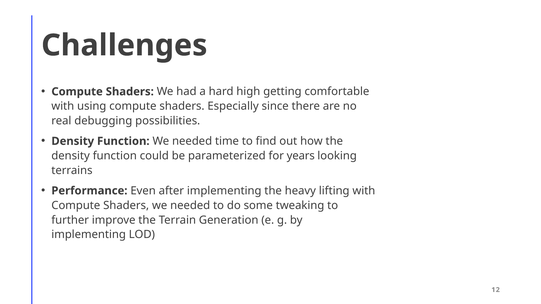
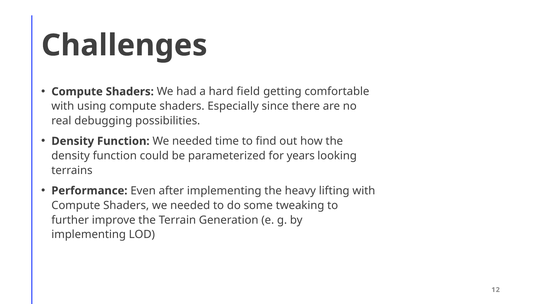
high: high -> field
